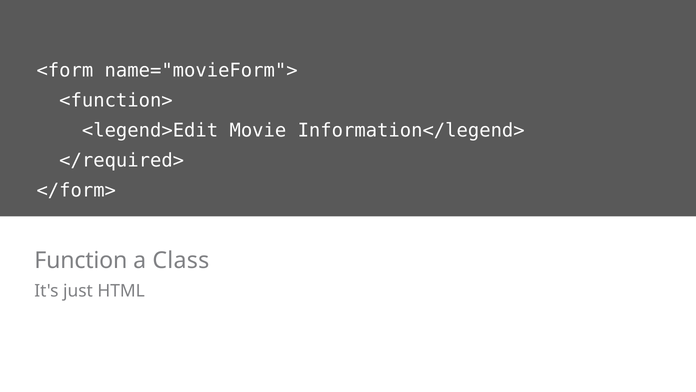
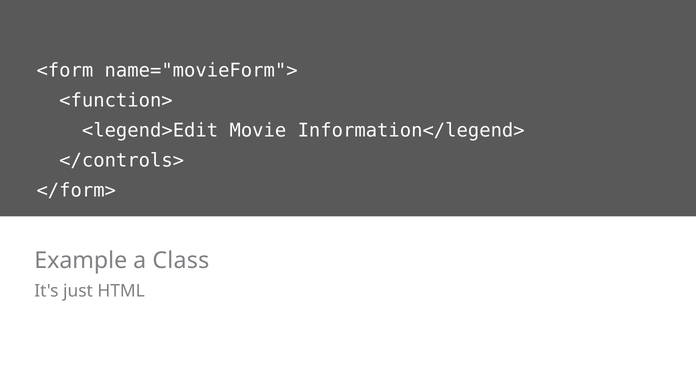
</required>: </required> -> </controls>
Function: Function -> Example
